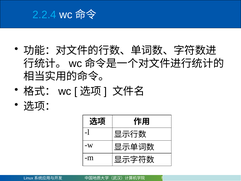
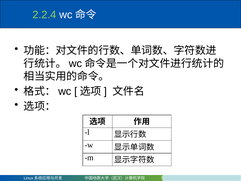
2.2.4 colour: light blue -> light green
